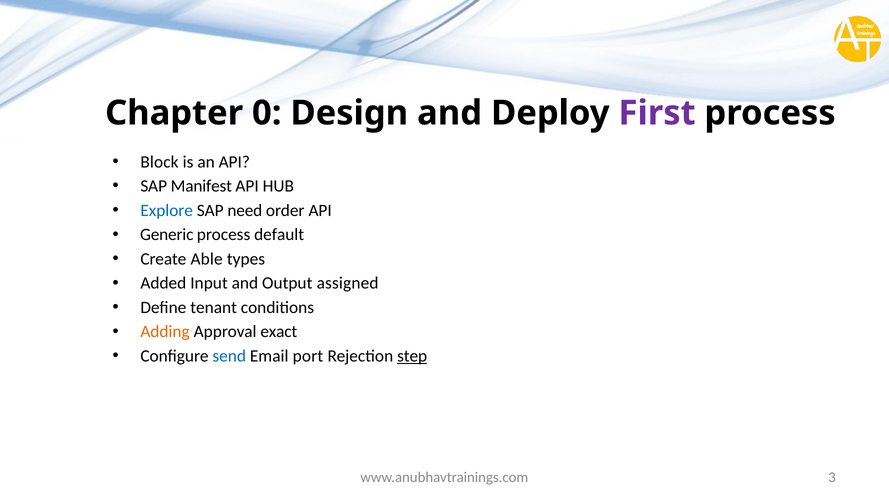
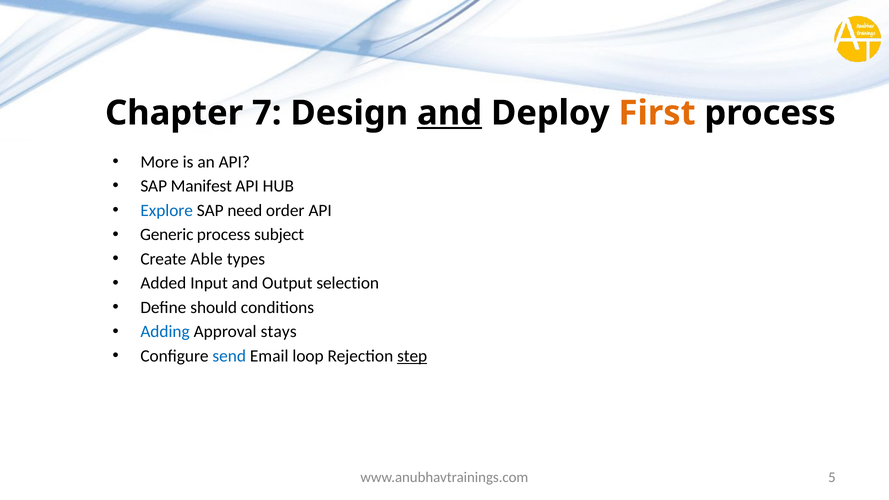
0: 0 -> 7
and at (450, 113) underline: none -> present
First colour: purple -> orange
Block: Block -> More
default: default -> subject
assigned: assigned -> selection
tenant: tenant -> should
Adding colour: orange -> blue
exact: exact -> stays
port: port -> loop
3: 3 -> 5
